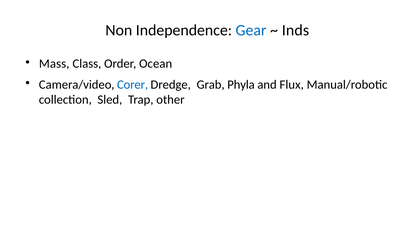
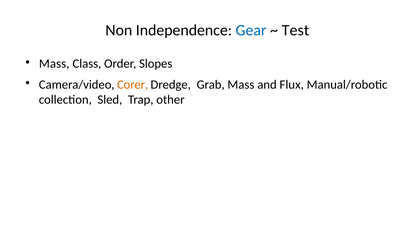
Inds: Inds -> Test
Ocean: Ocean -> Slopes
Corer colour: blue -> orange
Grab Phyla: Phyla -> Mass
